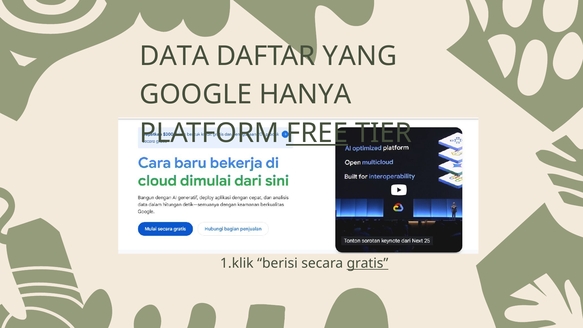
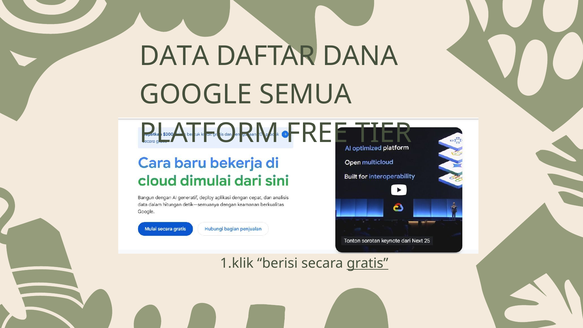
YANG: YANG -> DANA
HANYA: HANYA -> SEMUA
FREE underline: present -> none
